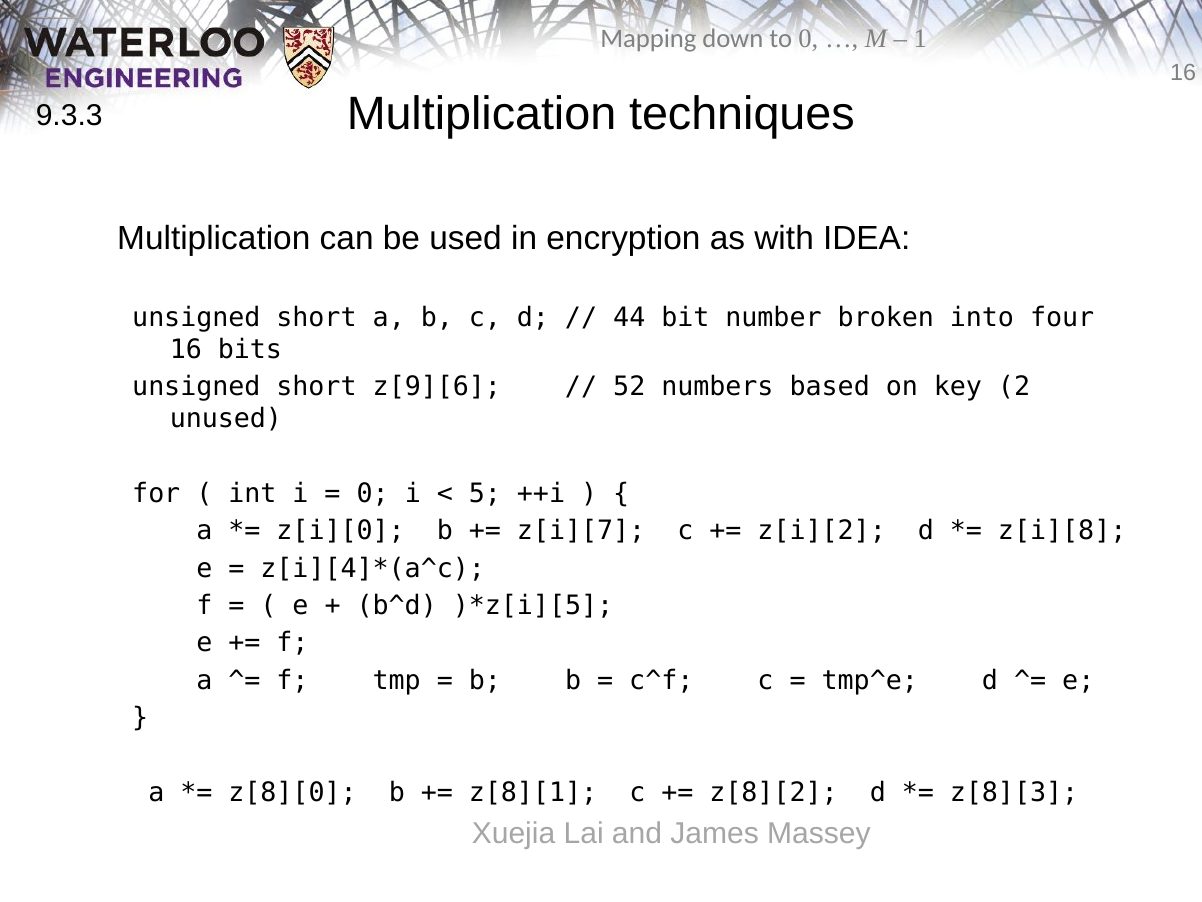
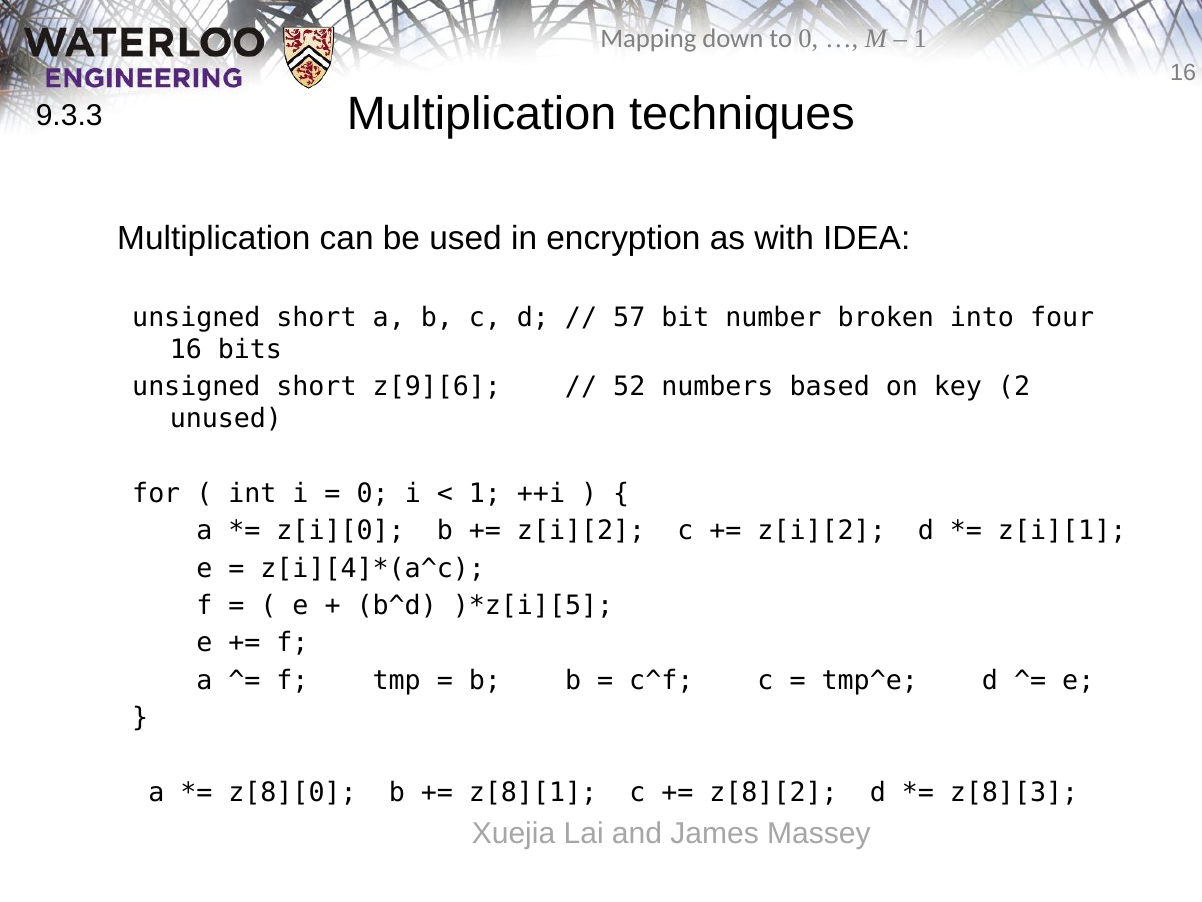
44: 44 -> 57
5 at (485, 493): 5 -> 1
z[i][7 at (581, 531): z[i][7 -> z[i][2
z[i][8: z[i][8 -> z[i][1
